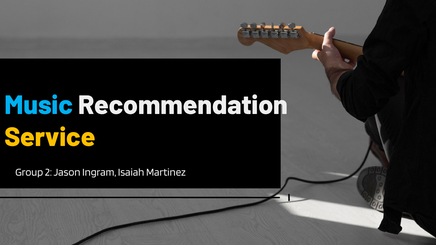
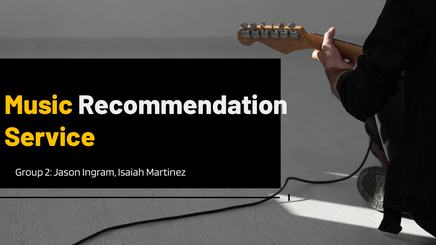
Music colour: light blue -> yellow
